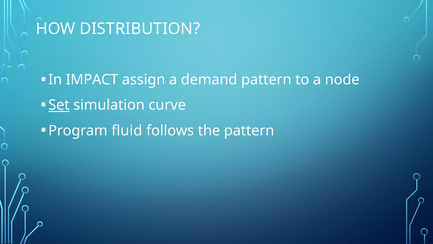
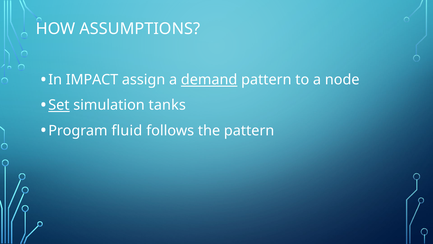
DISTRIBUTION: DISTRIBUTION -> ASSUMPTIONS
demand underline: none -> present
curve: curve -> tanks
